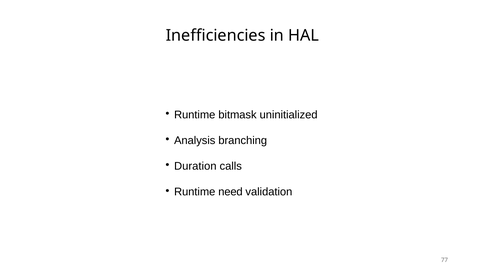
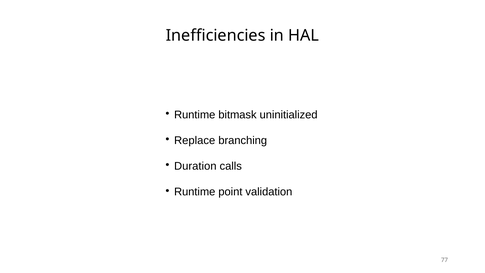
Analysis: Analysis -> Replace
need: need -> point
